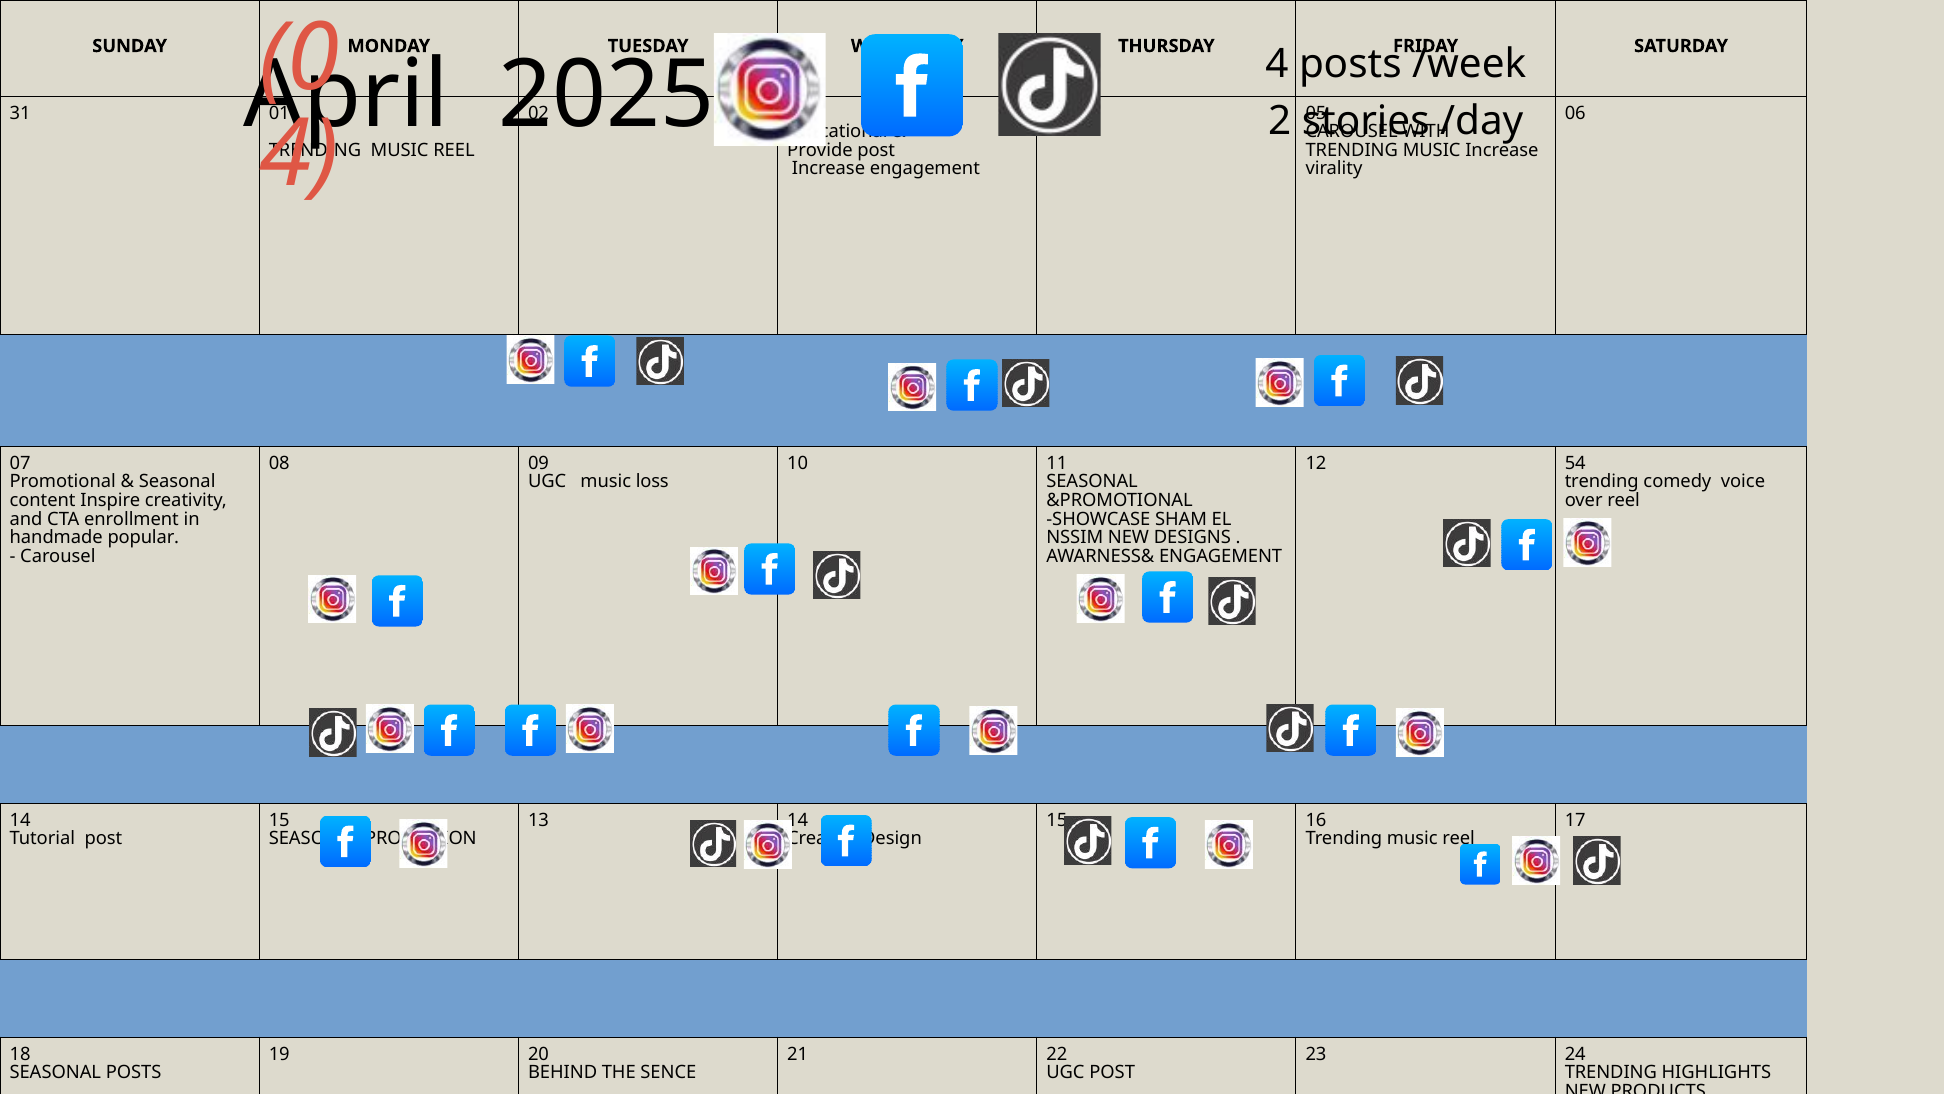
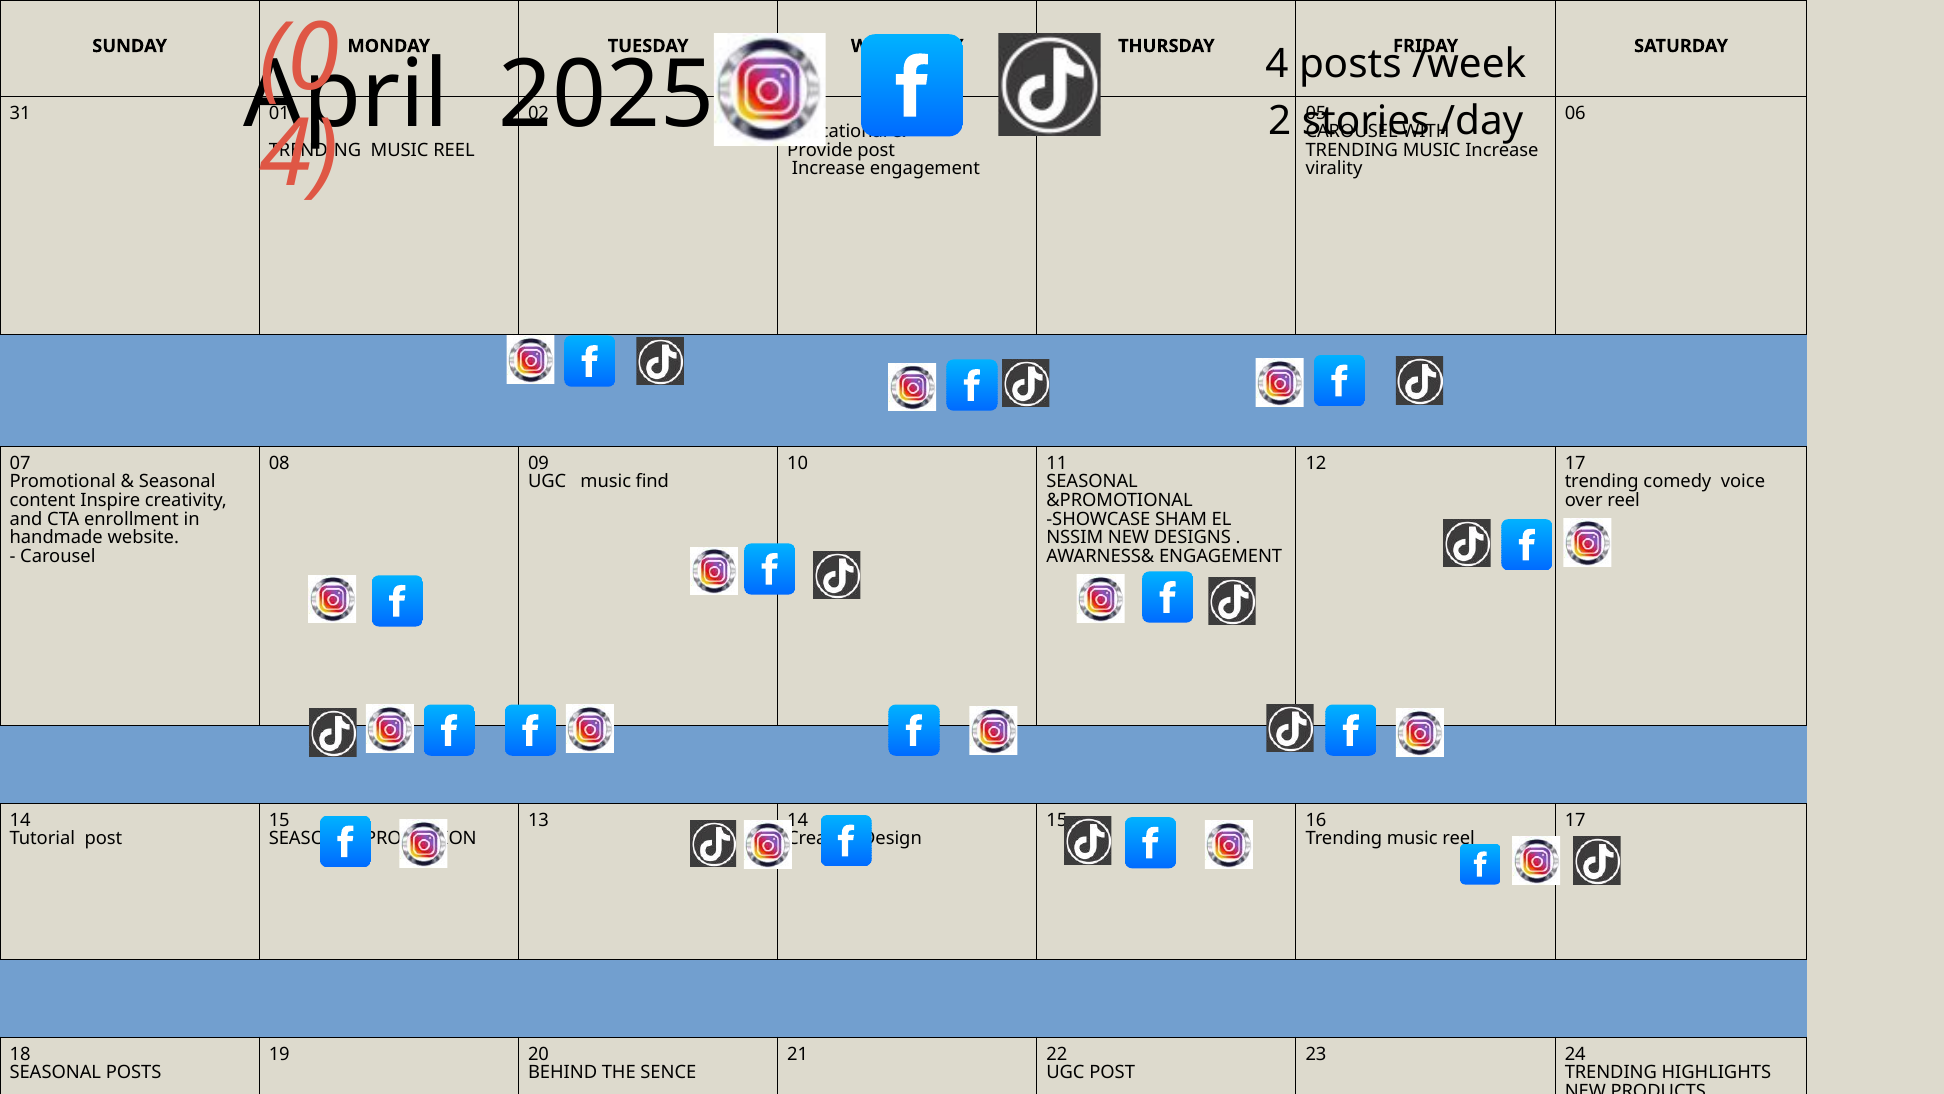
12 54: 54 -> 17
loss: loss -> find
popular: popular -> website
